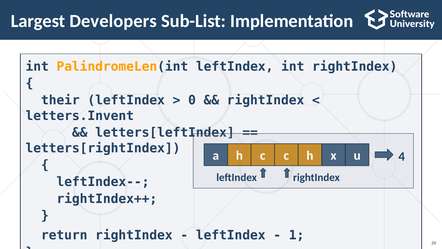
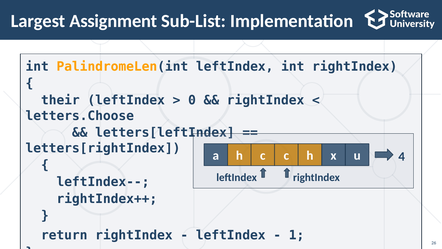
Developers: Developers -> Assignment
letters.Invent: letters.Invent -> letters.Choose
